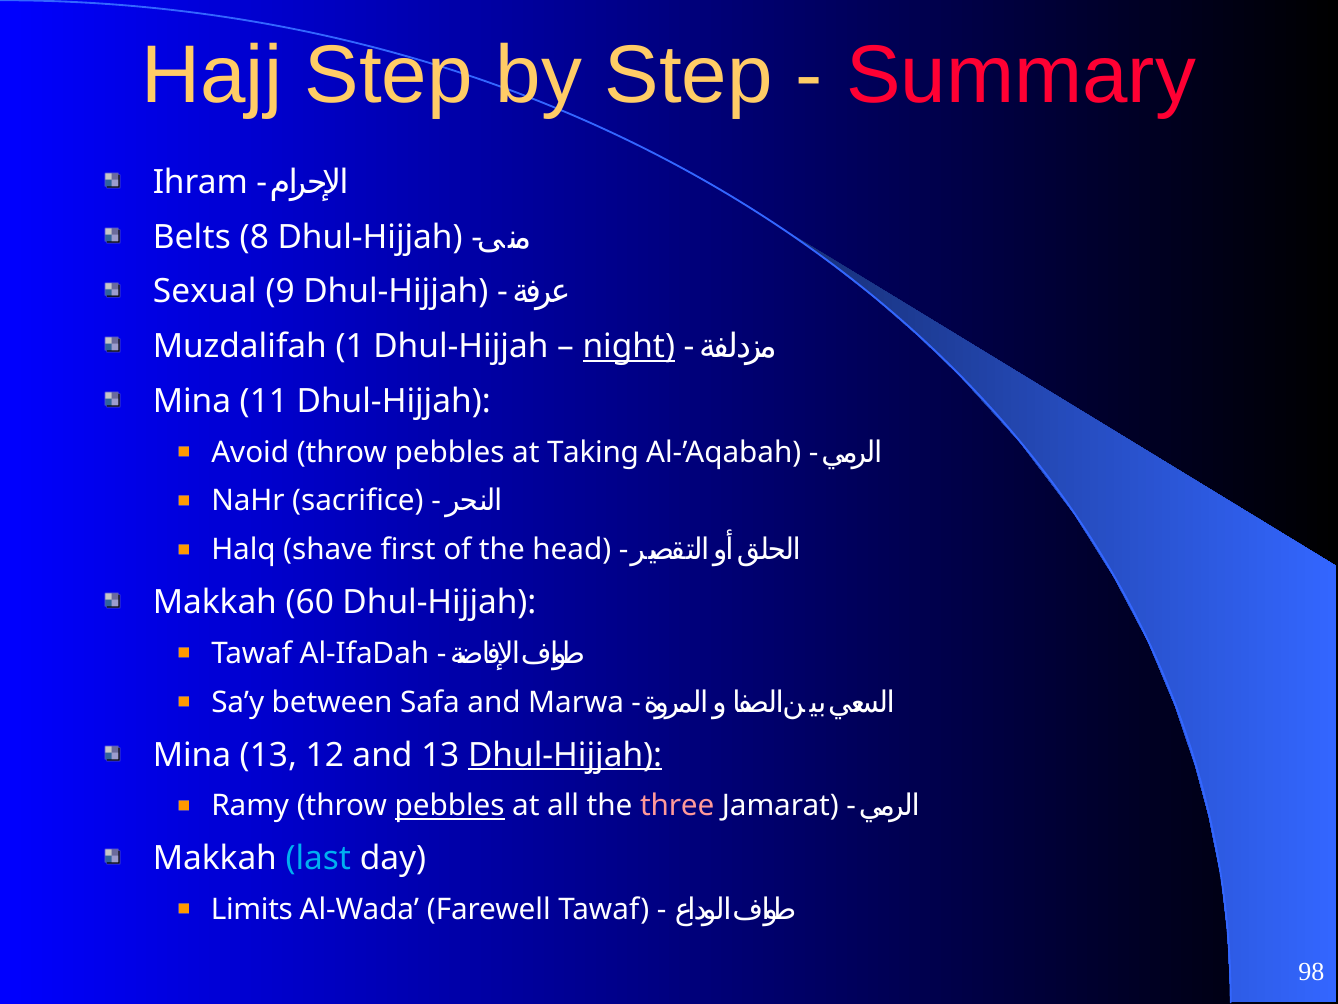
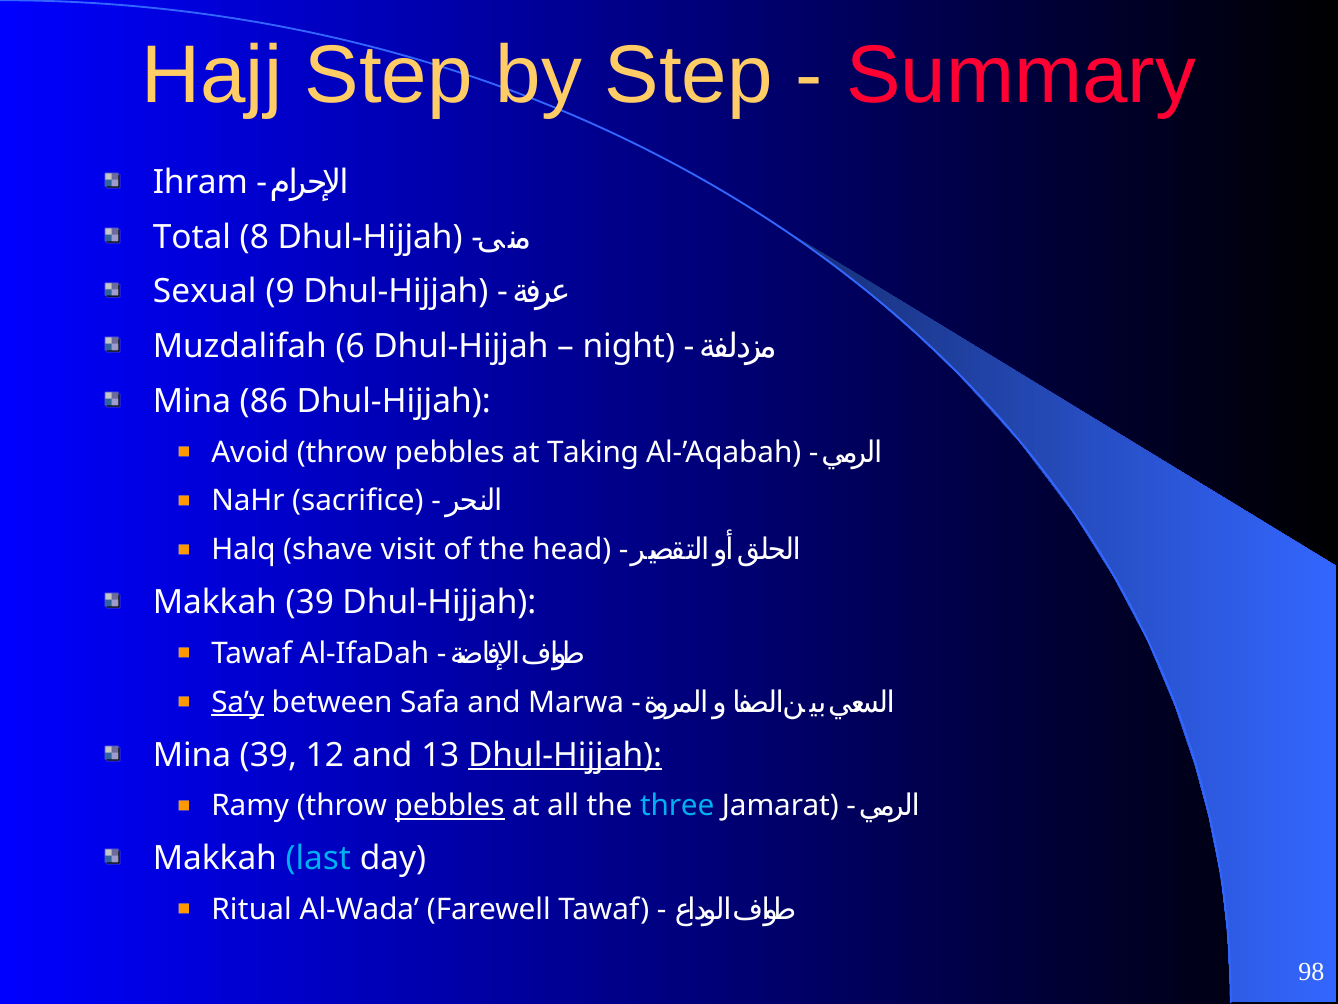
Belts: Belts -> Total
1: 1 -> 6
night underline: present -> none
11: 11 -> 86
first: first -> visit
Makkah 60: 60 -> 39
Sa’y underline: none -> present
Mina 13: 13 -> 39
three colour: pink -> light blue
Limits: Limits -> Ritual
